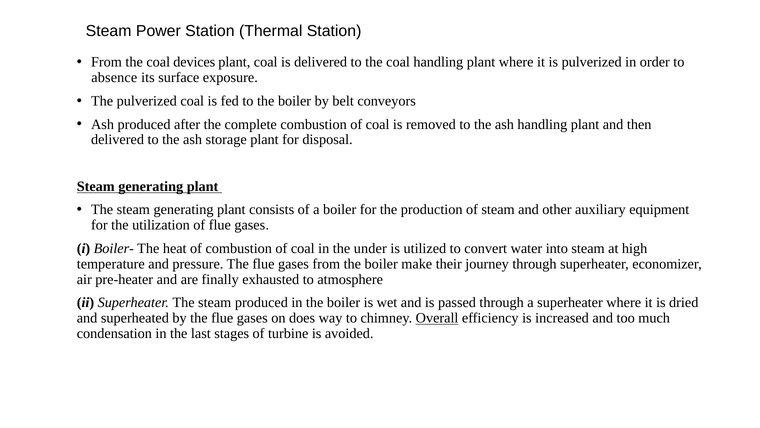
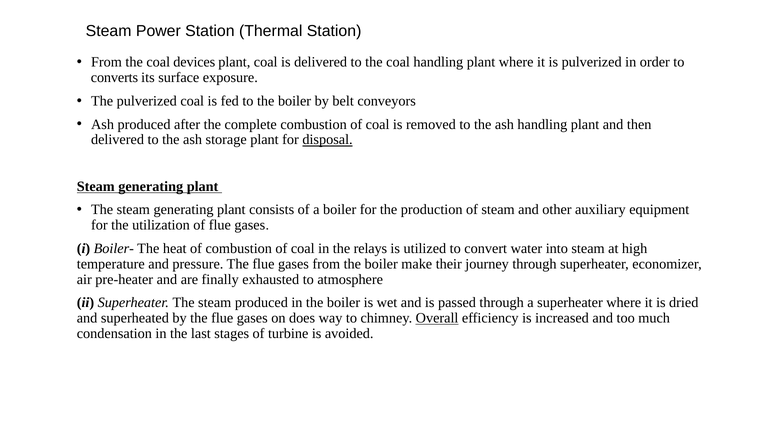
absence: absence -> converts
disposal underline: none -> present
under: under -> relays
